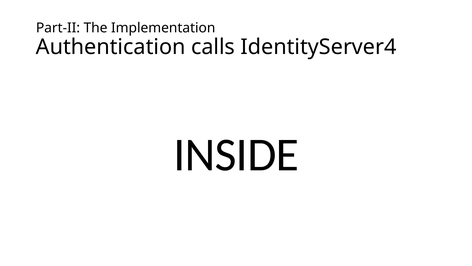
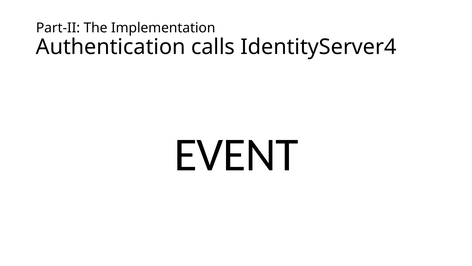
INSIDE: INSIDE -> EVENT
